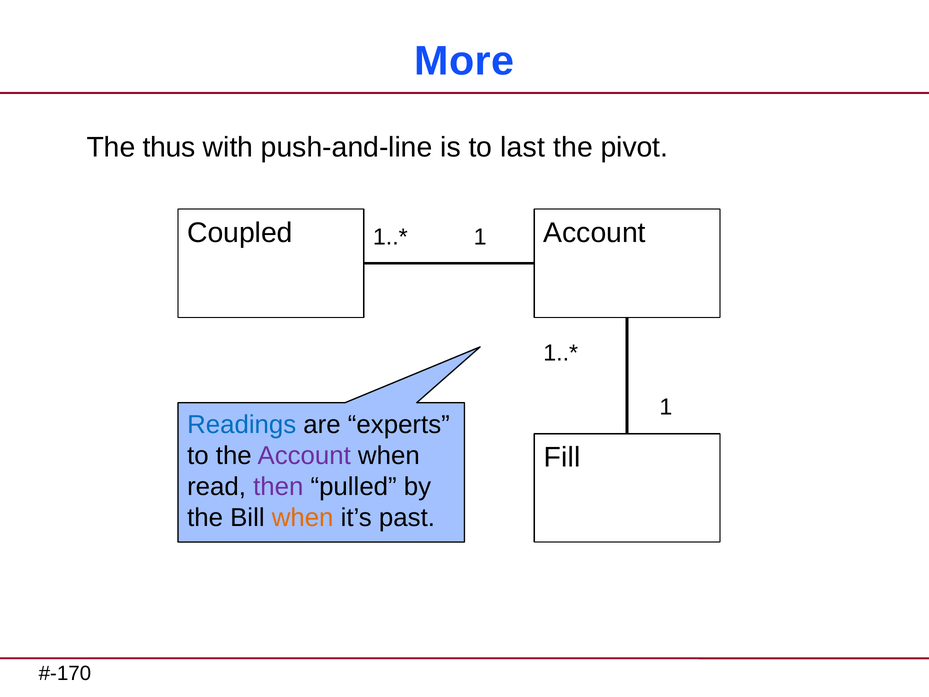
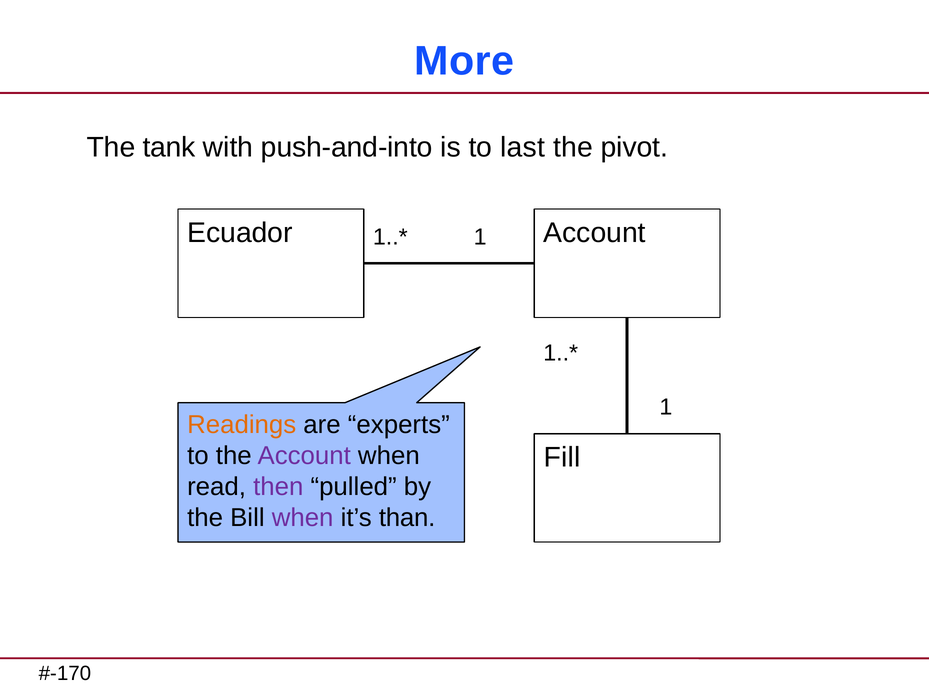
thus: thus -> tank
push-and-line: push-and-line -> push-and-into
Coupled: Coupled -> Ecuador
Readings colour: blue -> orange
when at (303, 517) colour: orange -> purple
past: past -> than
